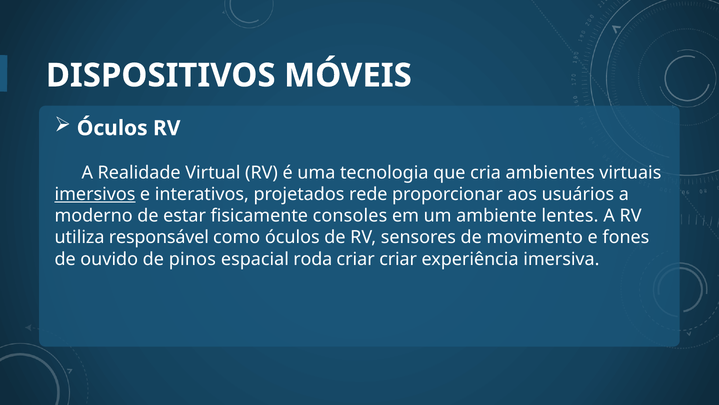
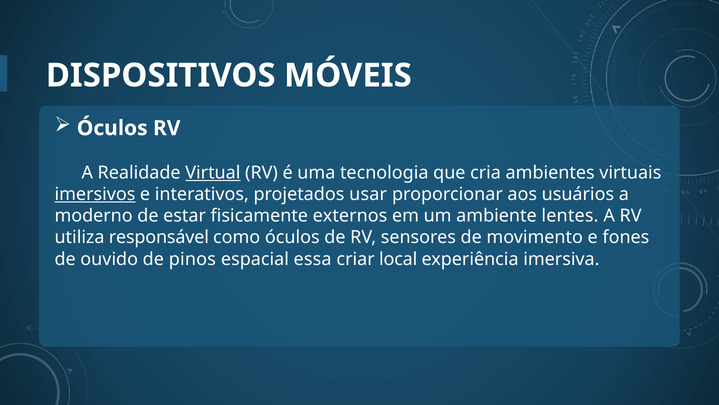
Virtual underline: none -> present
rede: rede -> usar
consoles: consoles -> externos
roda: roda -> essa
criar criar: criar -> local
